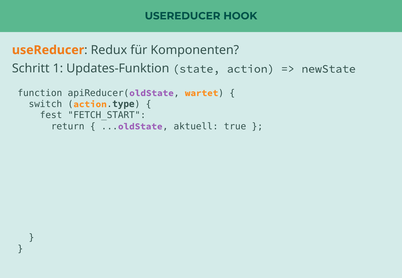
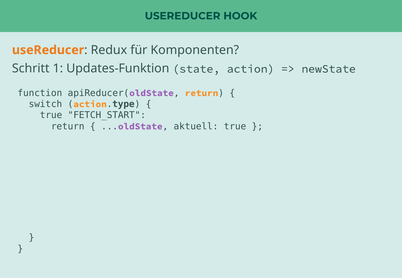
wartet at (202, 93): wartet -> return
fest at (51, 115): fest -> true
